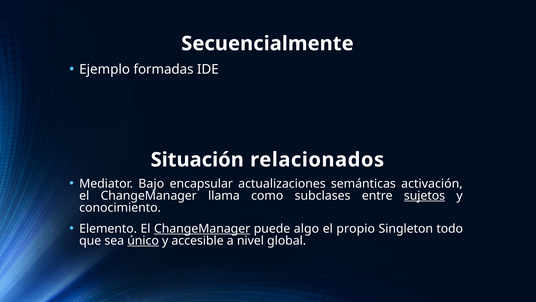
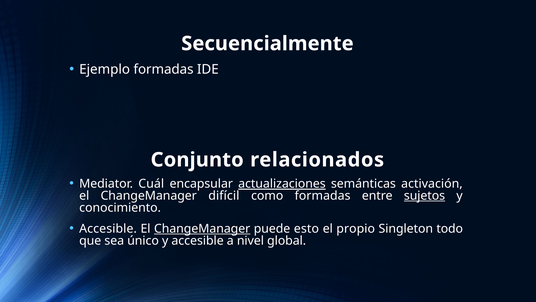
Situación: Situación -> Conjunto
Bajo: Bajo -> Cuál
actualizaciones underline: none -> present
llama: llama -> difícil
como subclases: subclases -> formadas
Elemento at (108, 228): Elemento -> Accesible
algo: algo -> esto
único underline: present -> none
